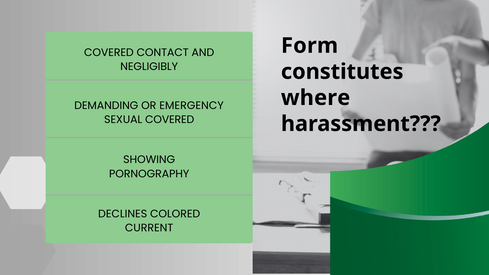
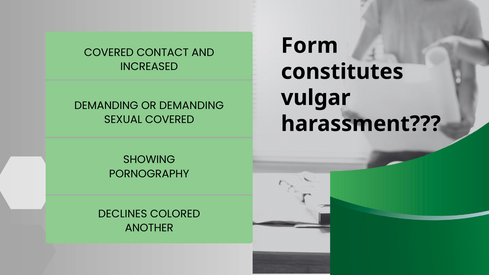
NEGLIGIBLY: NEGLIGIBLY -> INCREASED
where: where -> vulgar
OR EMERGENCY: EMERGENCY -> DEMANDING
CURRENT: CURRENT -> ANOTHER
